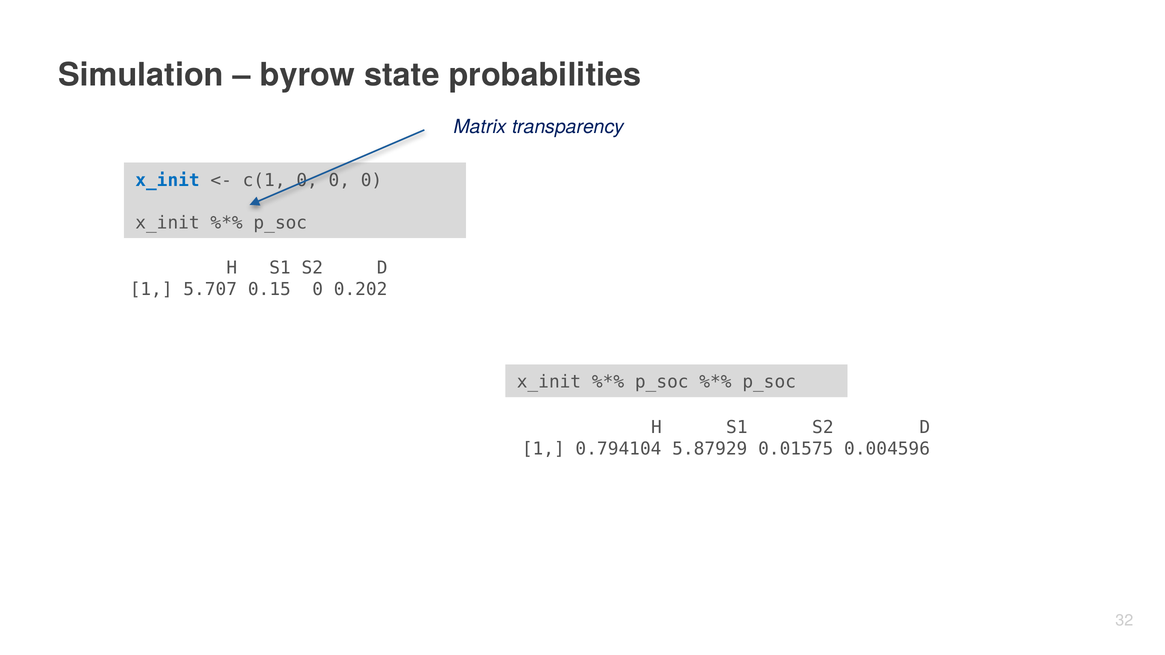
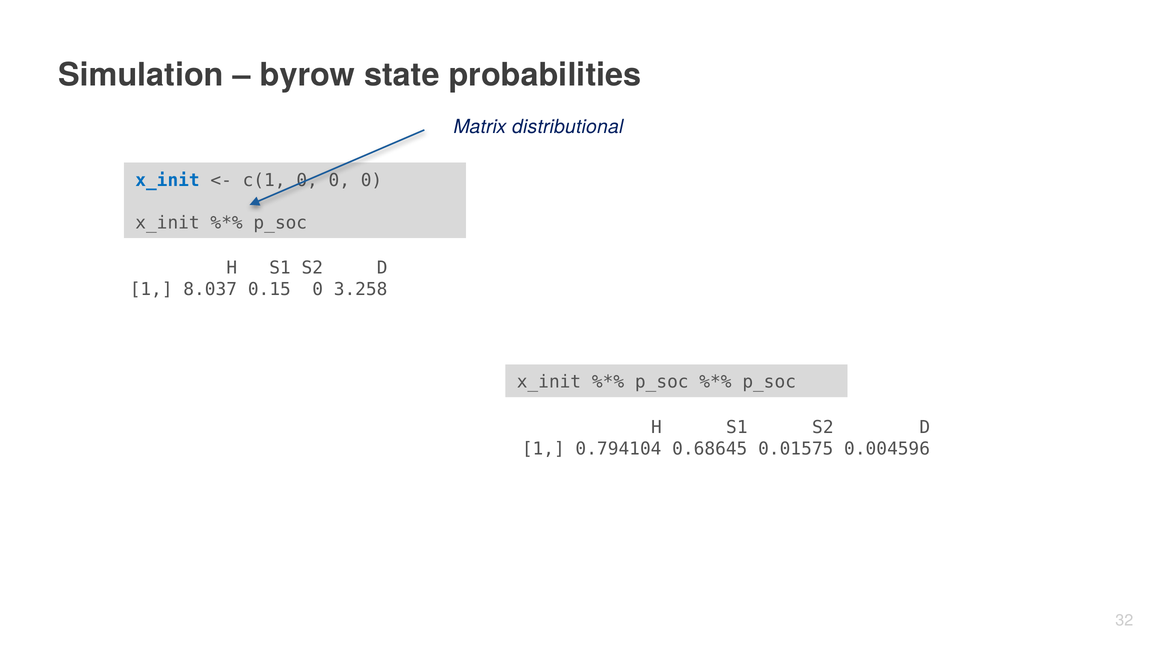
transparency: transparency -> distributional
5.707: 5.707 -> 8.037
0.202: 0.202 -> 3.258
5.87929: 5.87929 -> 0.68645
